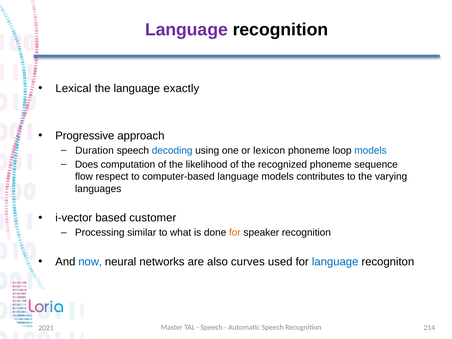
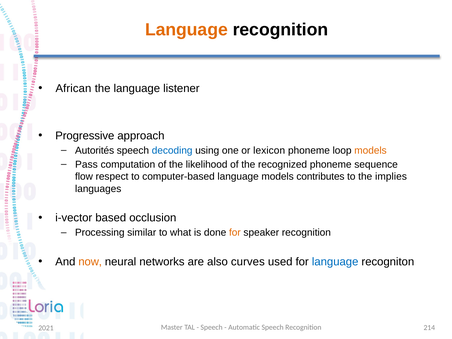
Language at (186, 30) colour: purple -> orange
Lexical: Lexical -> African
exactly: exactly -> listener
Duration: Duration -> Autorités
models at (370, 151) colour: blue -> orange
Does: Does -> Pass
varying: varying -> implies
customer: customer -> occlusion
now colour: blue -> orange
